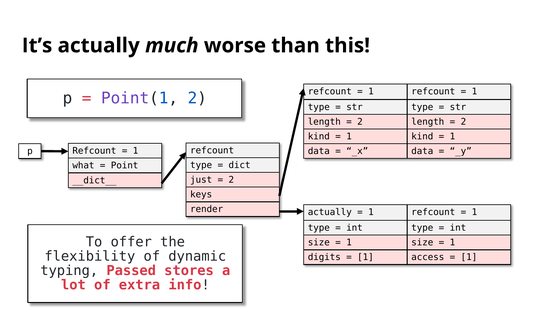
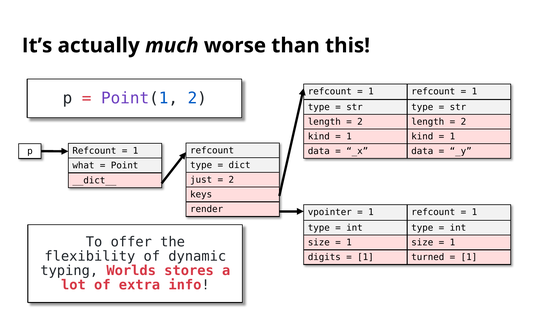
actually at (330, 212): actually -> vpointer
access: access -> turned
Passed: Passed -> Worlds
